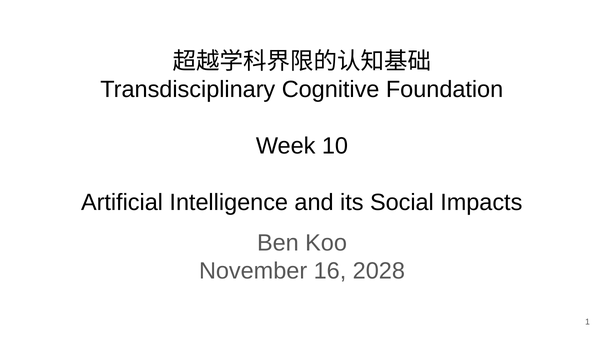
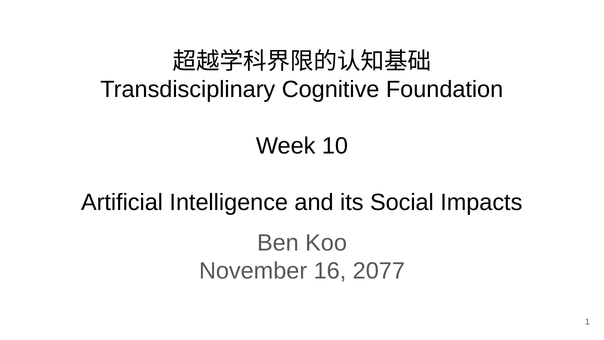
2028: 2028 -> 2077
